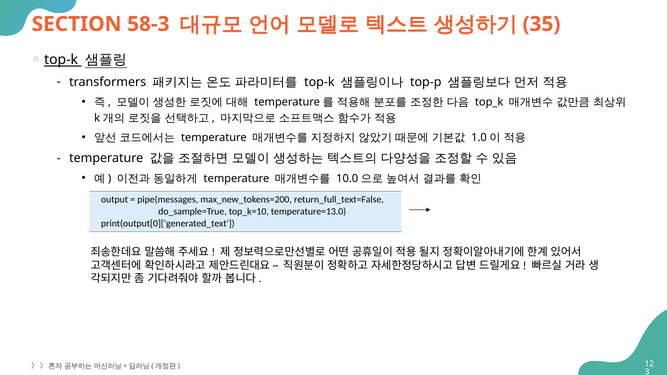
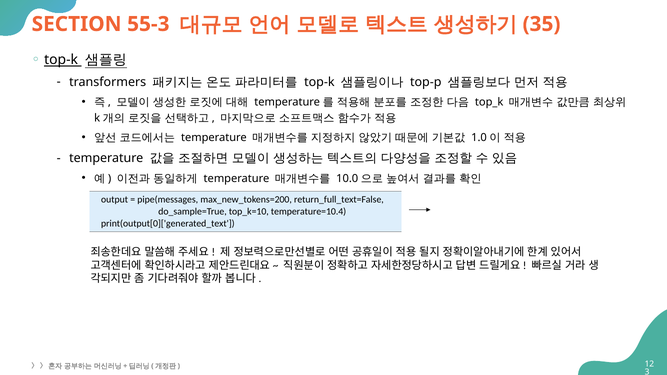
58-3: 58-3 -> 55-3
temperature=13.0: temperature=13.0 -> temperature=10.4
